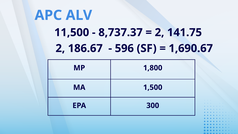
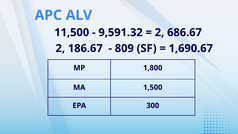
8,737.37: 8,737.37 -> 9,591.32
141.75: 141.75 -> 686.67
596: 596 -> 809
